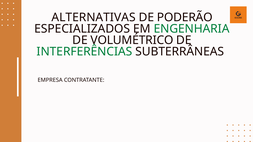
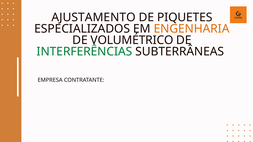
ALTERNATIVAS: ALTERNATIVAS -> AJUSTAMENTO
PODERÃO: PODERÃO -> PIQUETES
ENGENHARIA colour: green -> orange
